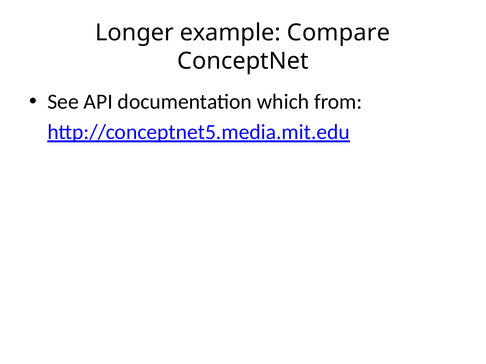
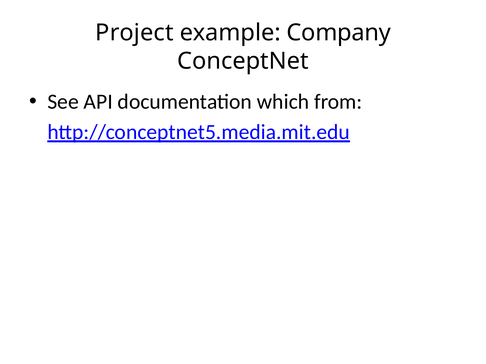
Longer: Longer -> Project
Compare: Compare -> Company
